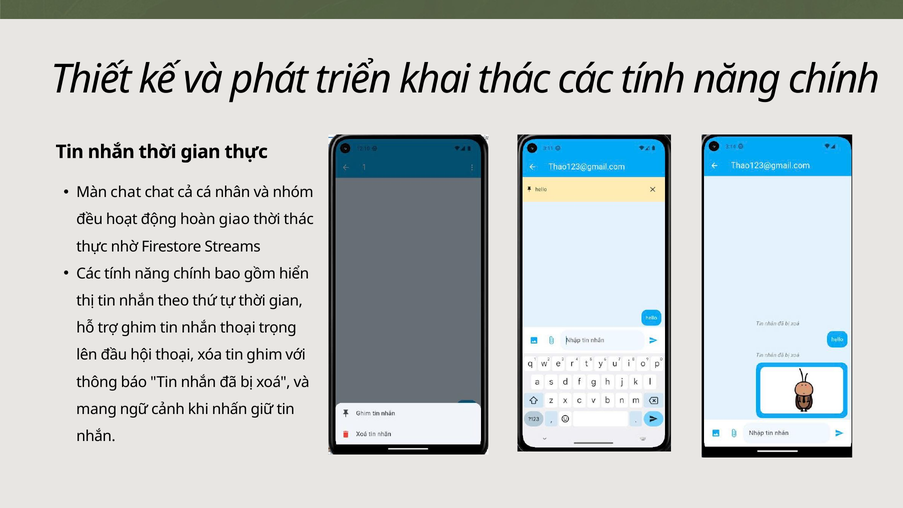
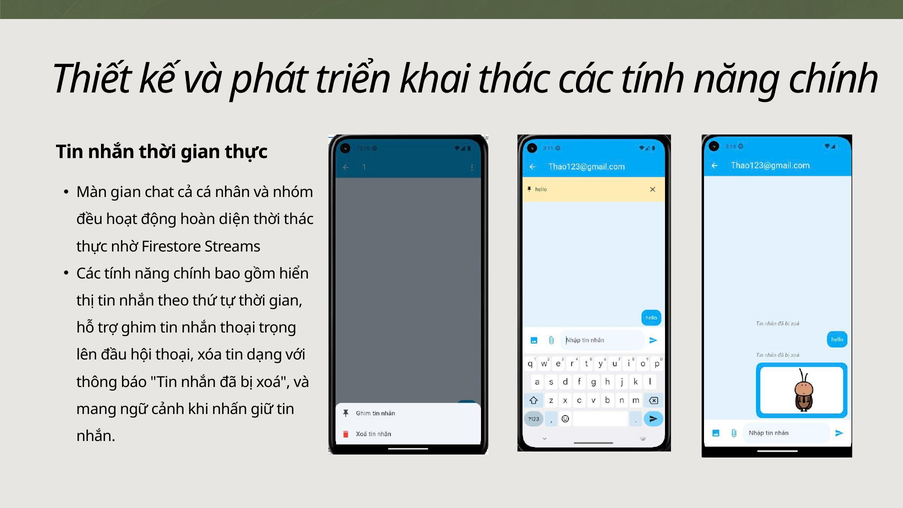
Màn chat: chat -> gian
giao: giao -> diện
tin ghim: ghim -> dạng
